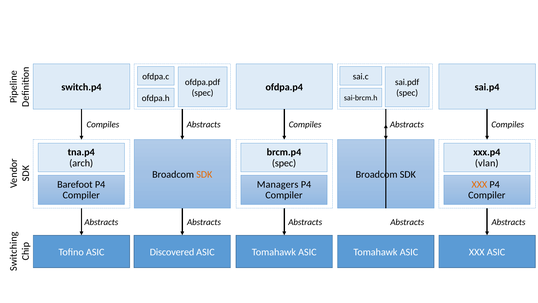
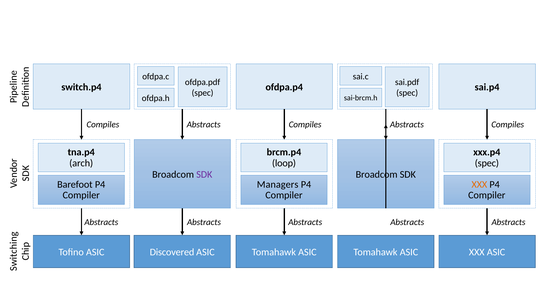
spec at (284, 163): spec -> loop
vlan at (487, 163): vlan -> spec
SDK at (204, 174) colour: orange -> purple
